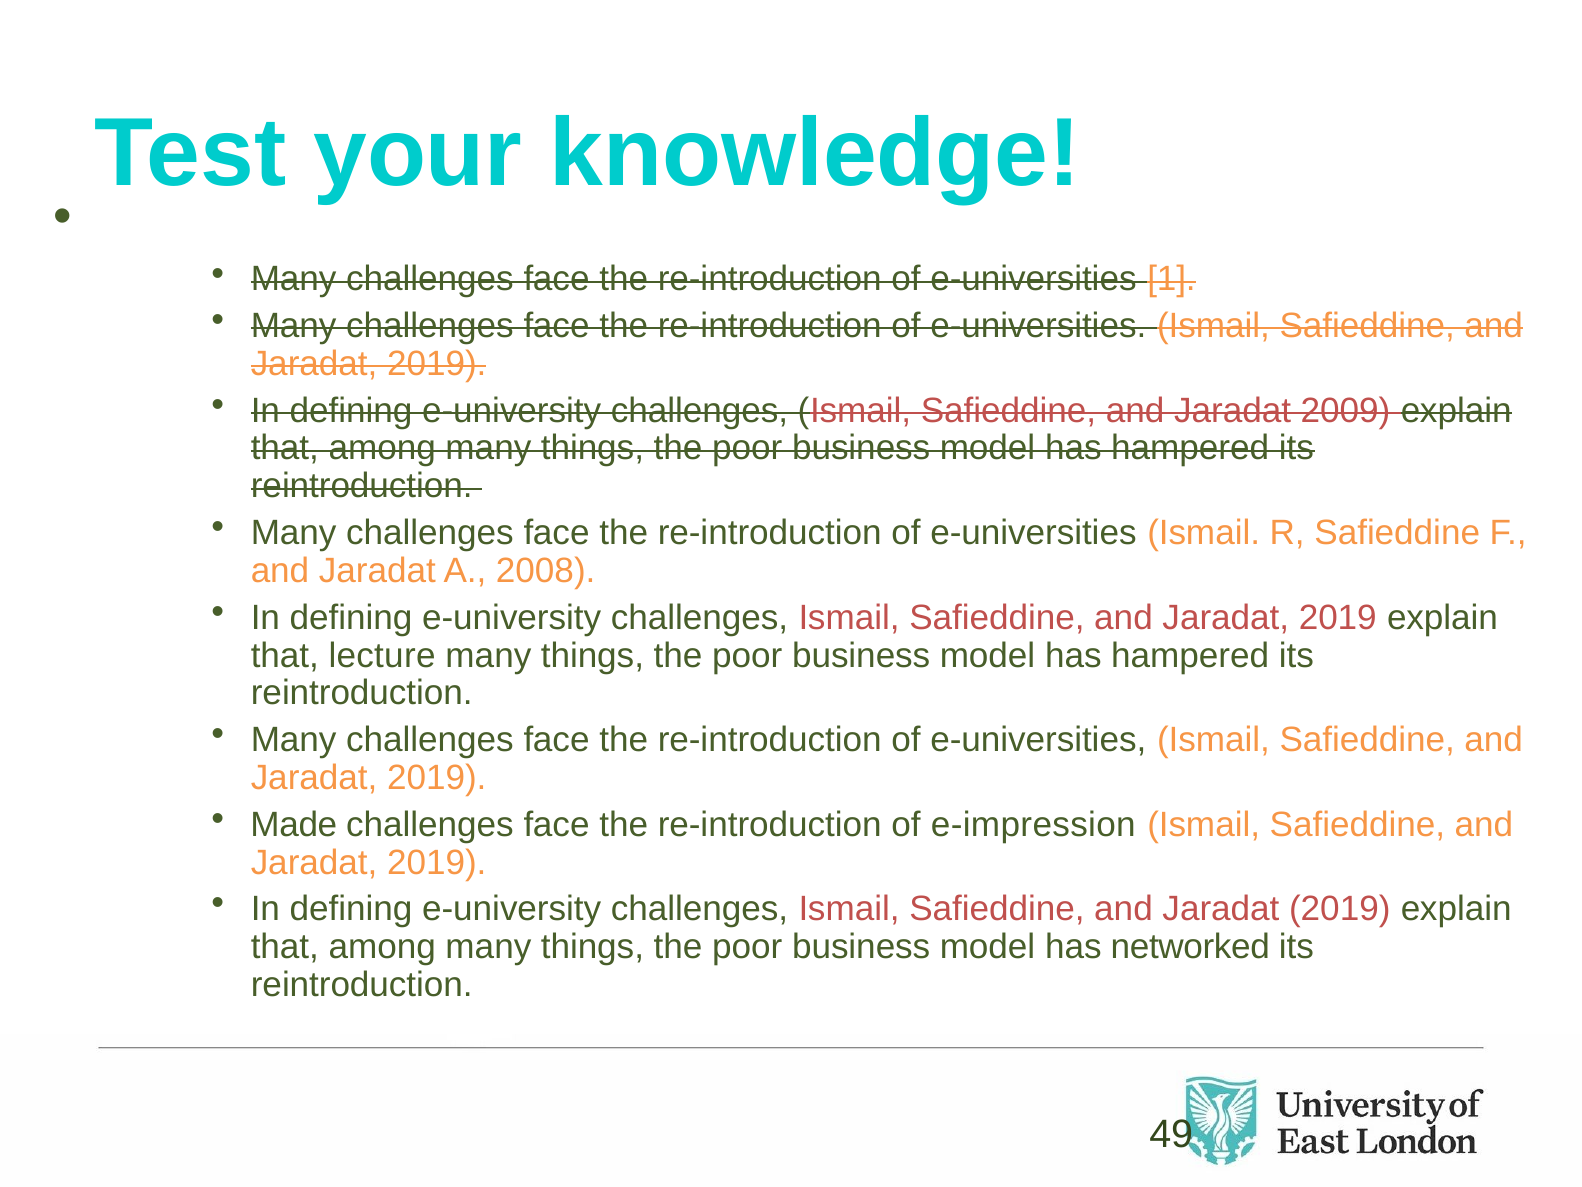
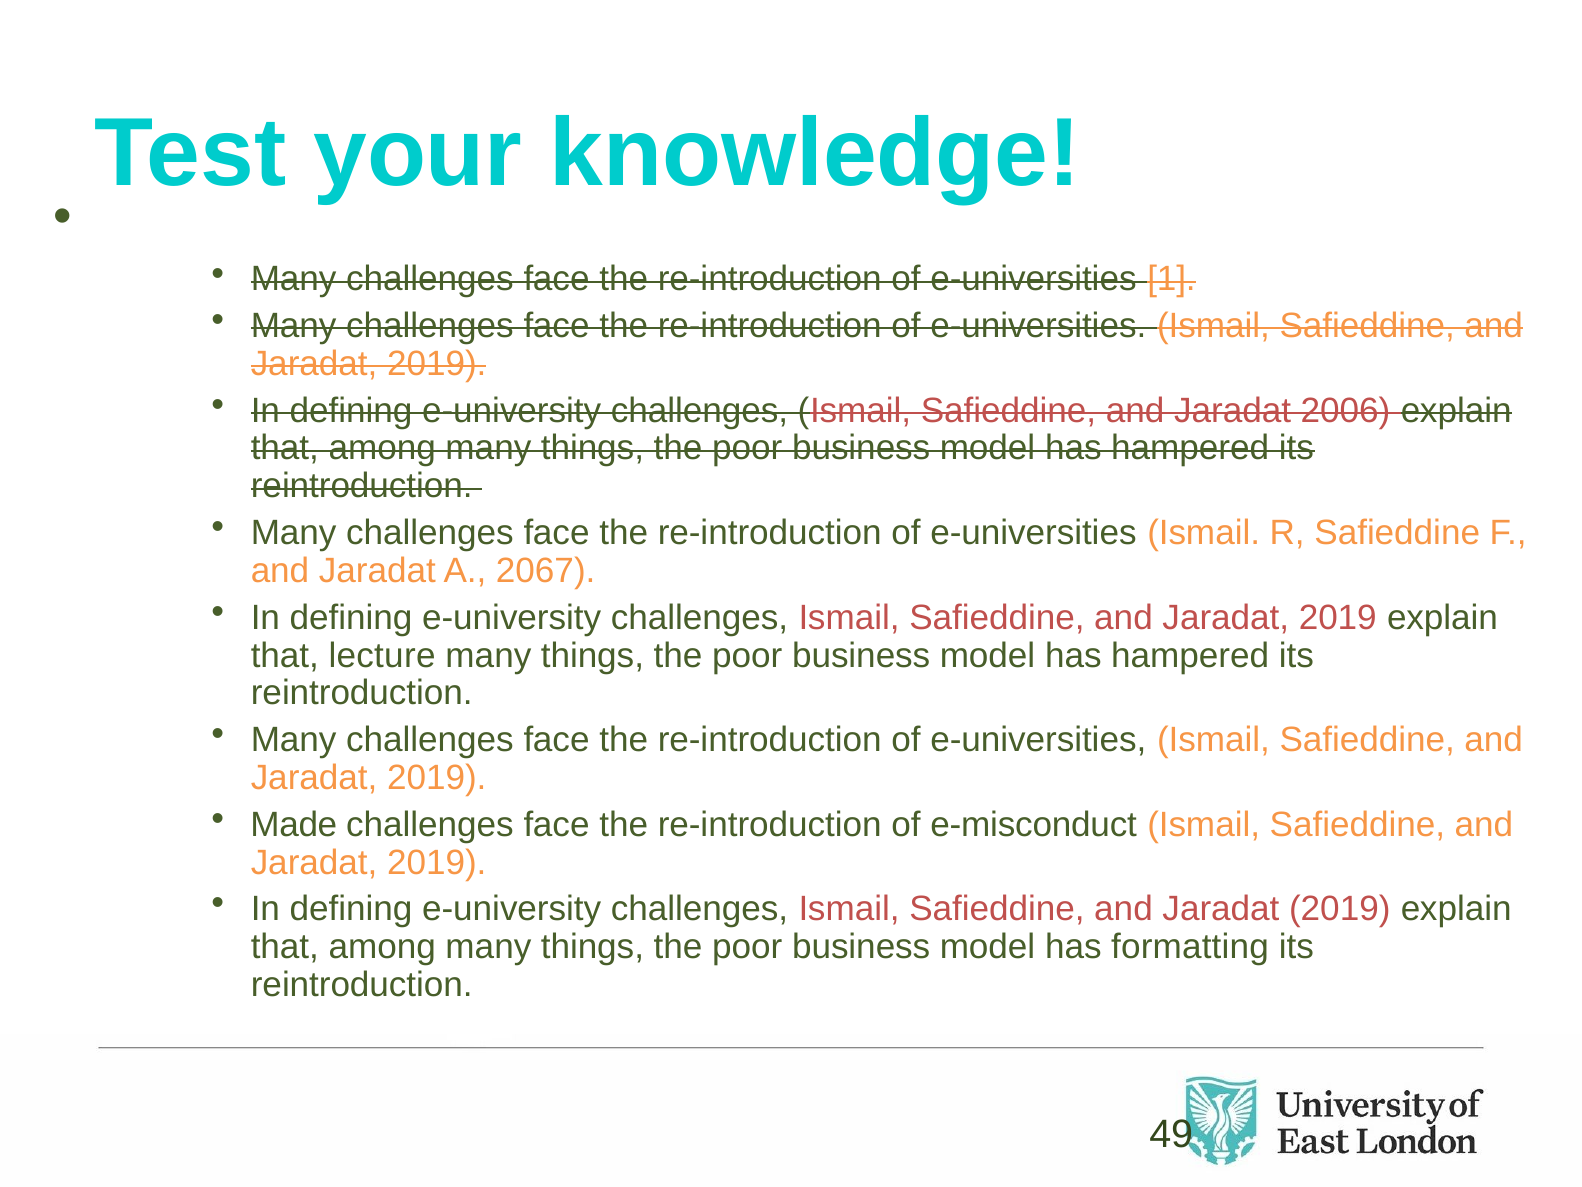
2009: 2009 -> 2006
2008: 2008 -> 2067
e-impression: e-impression -> e-misconduct
networked: networked -> formatting
